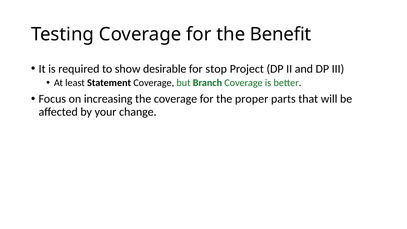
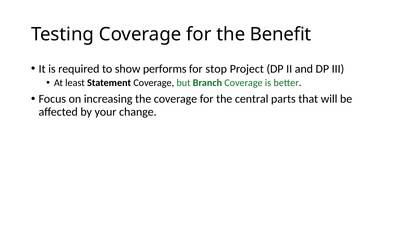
desirable: desirable -> performs
proper: proper -> central
